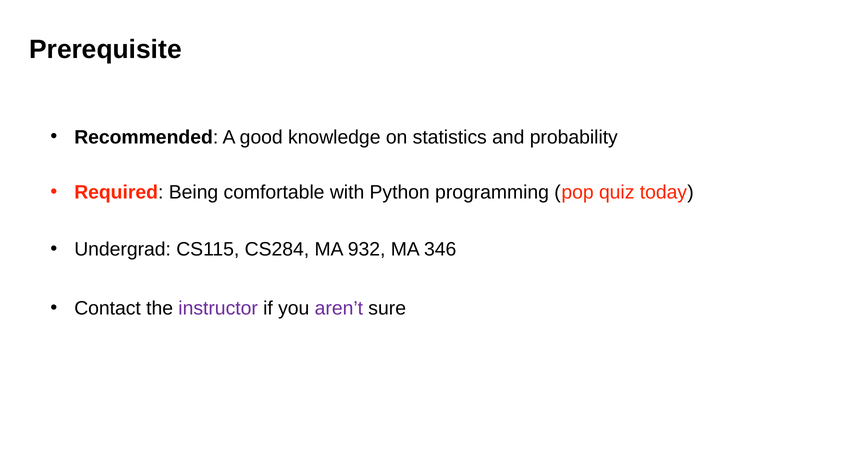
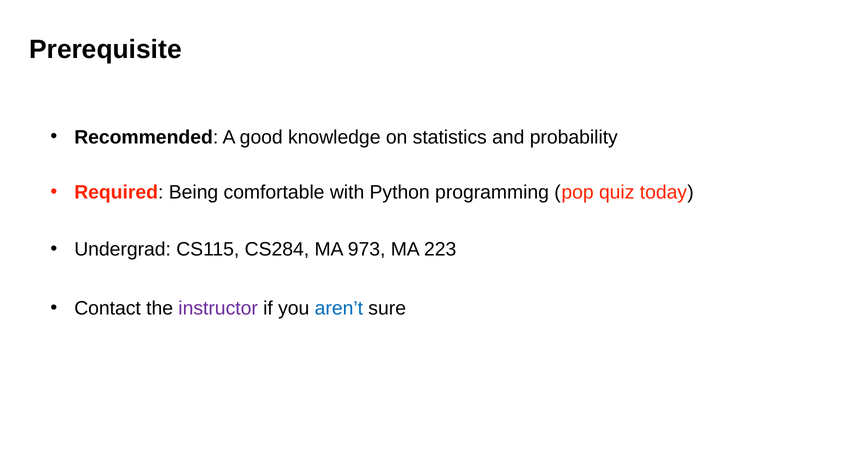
932: 932 -> 973
346: 346 -> 223
aren’t colour: purple -> blue
